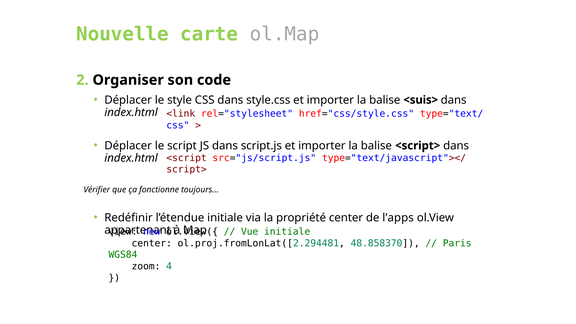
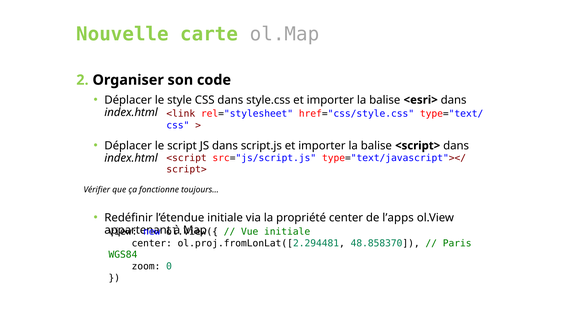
<suis>: <suis> -> <esri>
4: 4 -> 0
